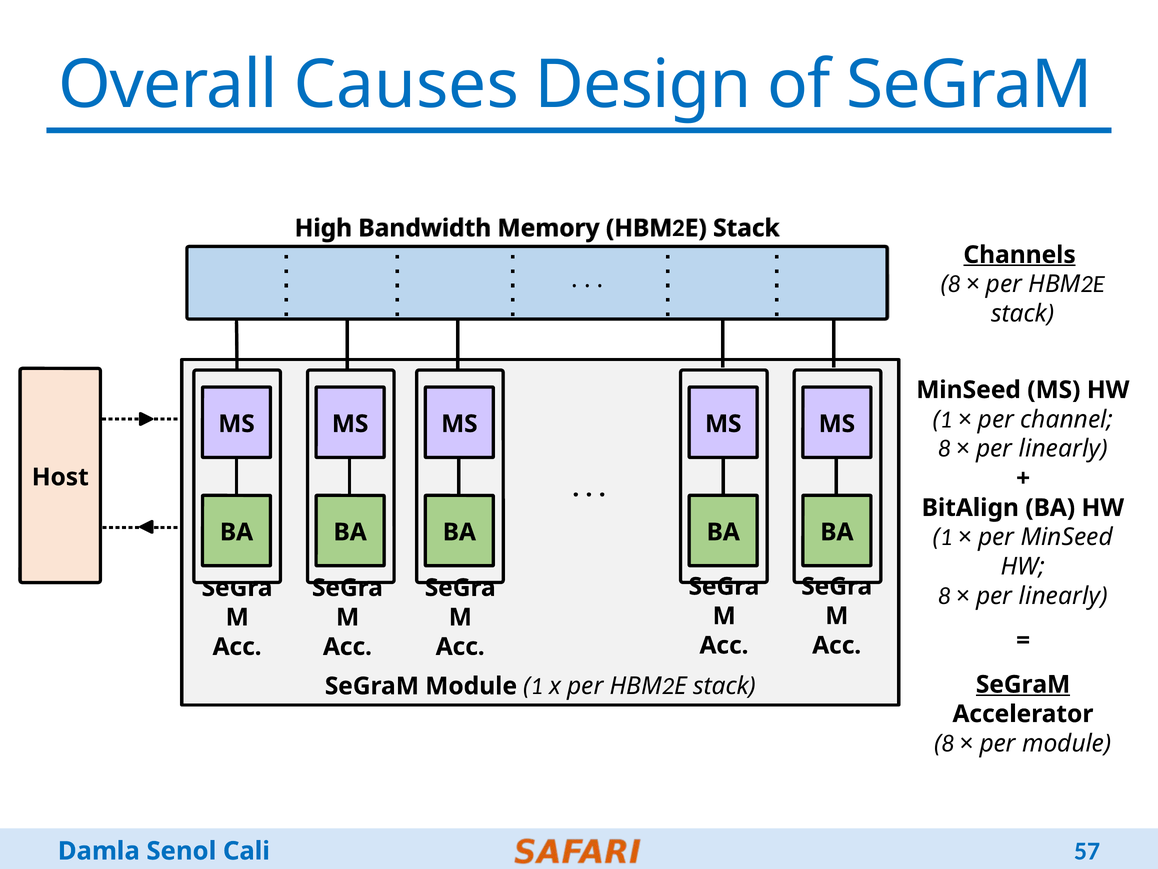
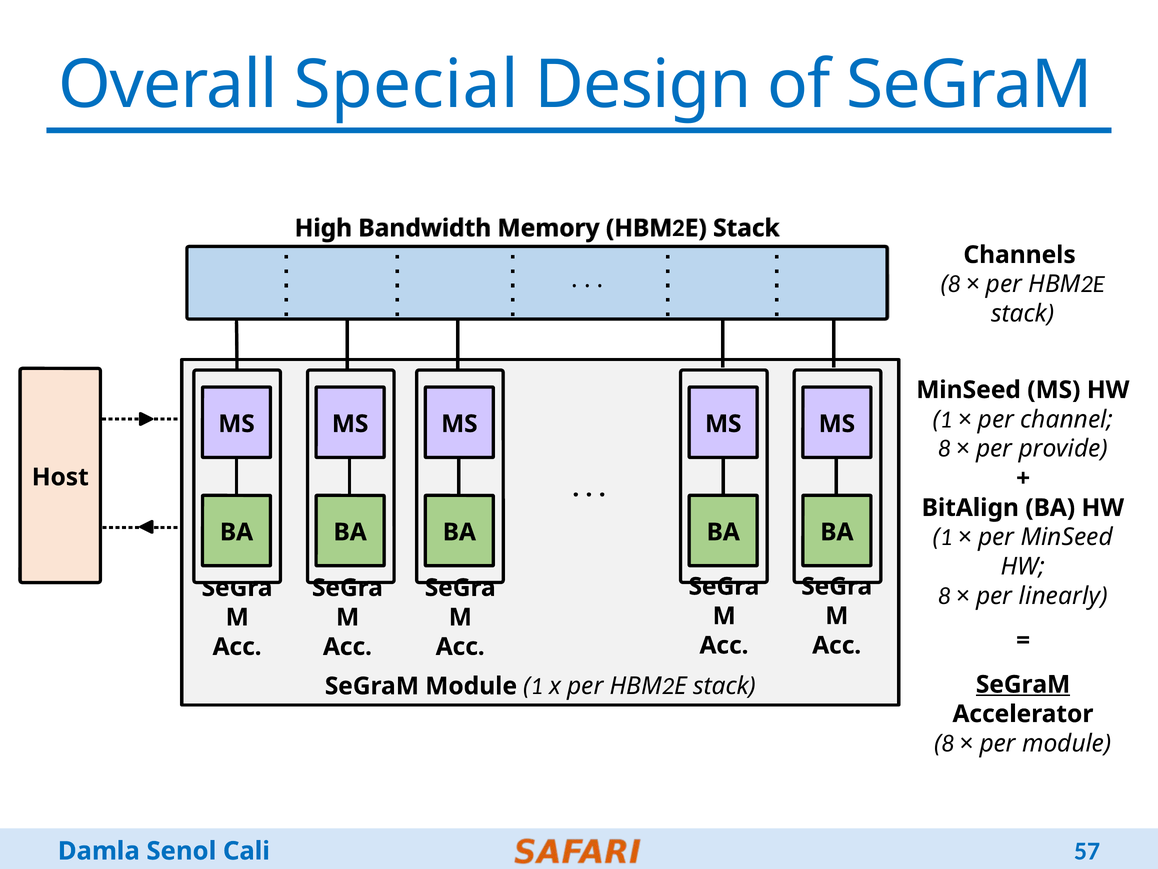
Causes: Causes -> Special
Channels underline: present -> none
linearly at (1063, 449): linearly -> provide
